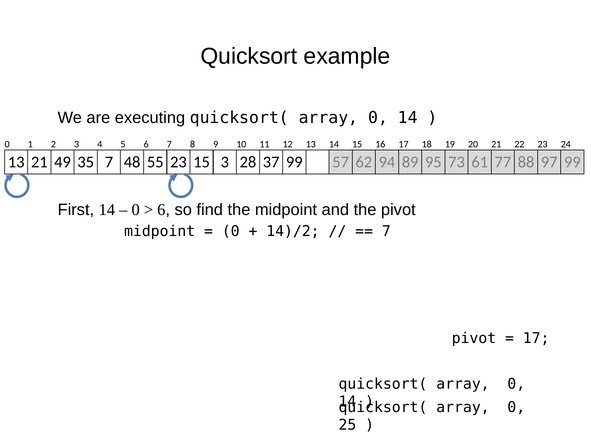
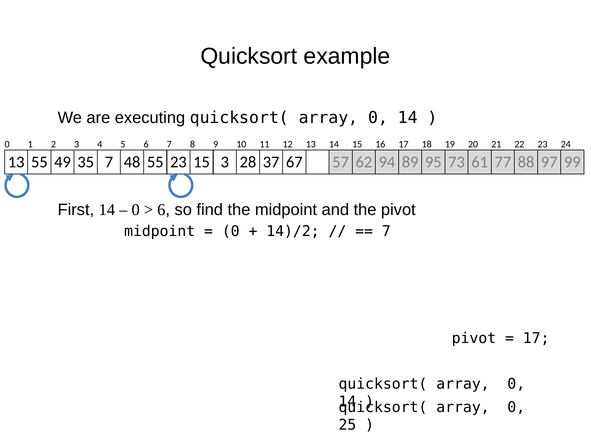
13 21: 21 -> 55
37 99: 99 -> 67
